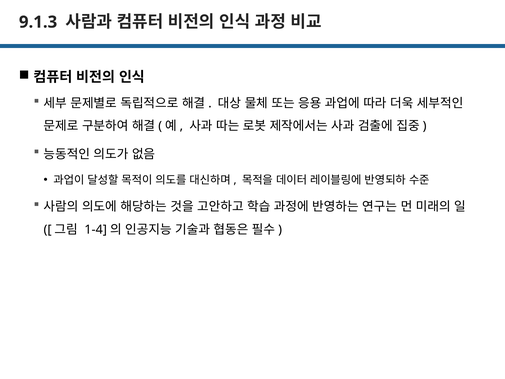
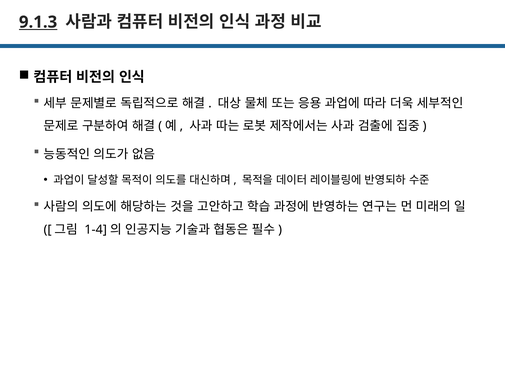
9.1.3 underline: none -> present
